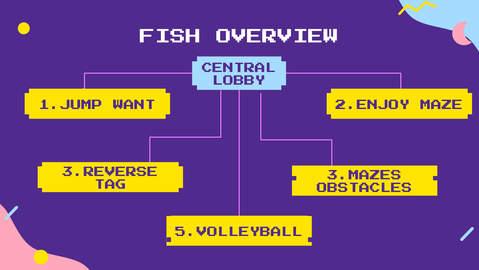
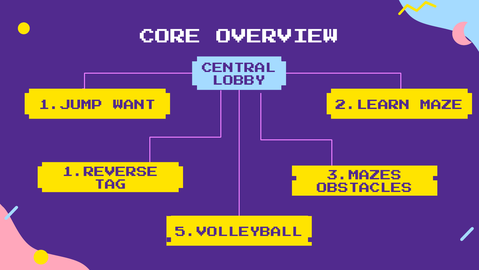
FISH: FISH -> CORE
2.ENJOY: 2.ENJOY -> 2.LEARN
3.REVERSE: 3.REVERSE -> 1.REVERSE
